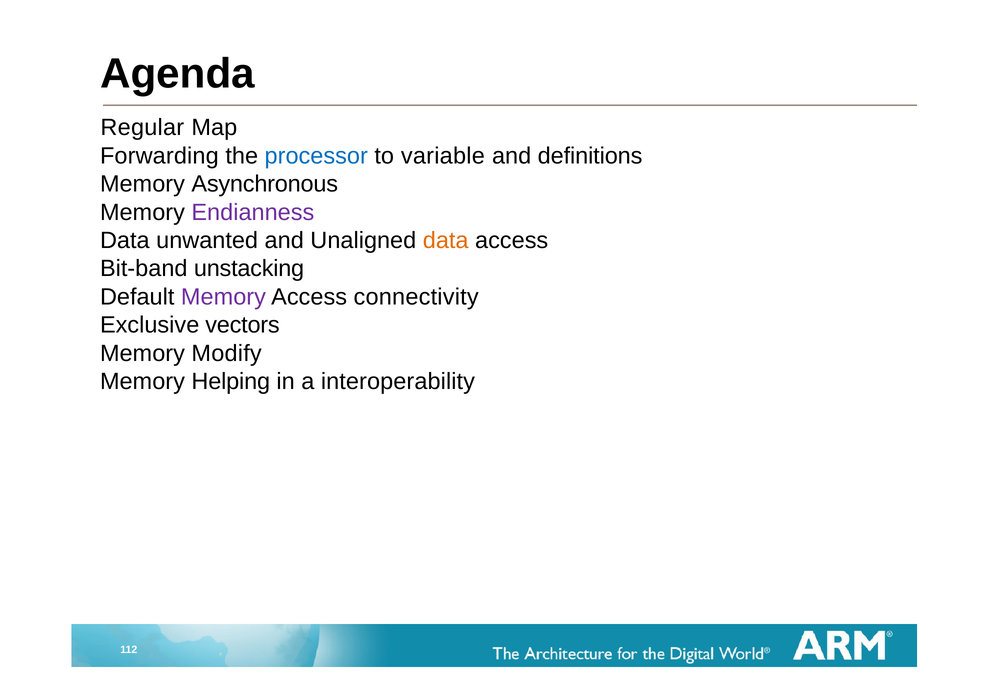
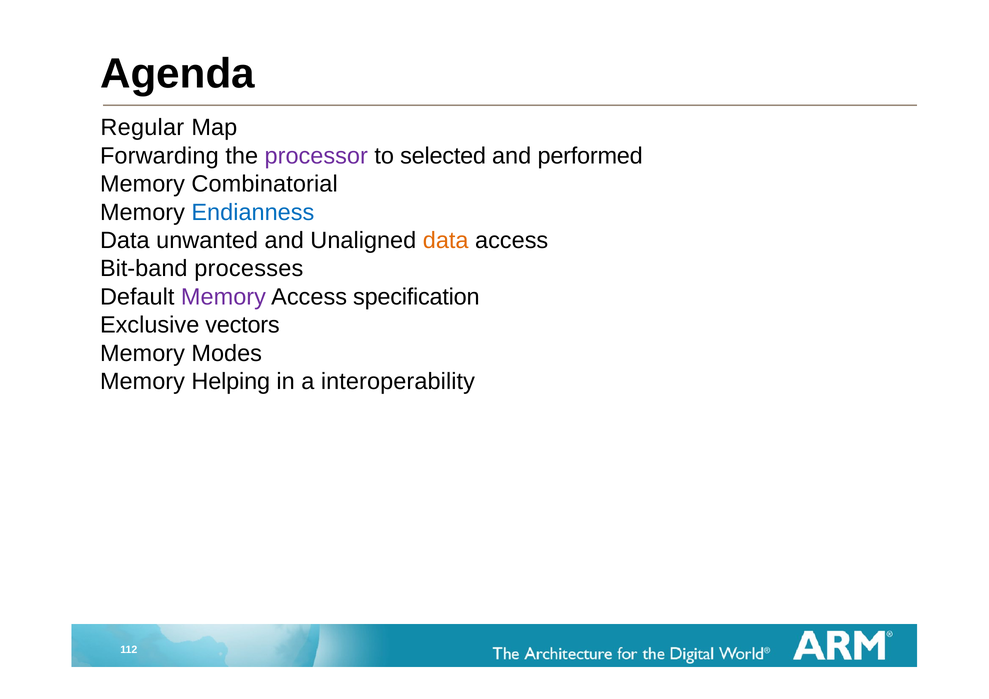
processor colour: blue -> purple
variable: variable -> selected
definitions: definitions -> performed
Asynchronous: Asynchronous -> Combinatorial
Endianness colour: purple -> blue
unstacking: unstacking -> processes
connectivity: connectivity -> specification
Modify: Modify -> Modes
